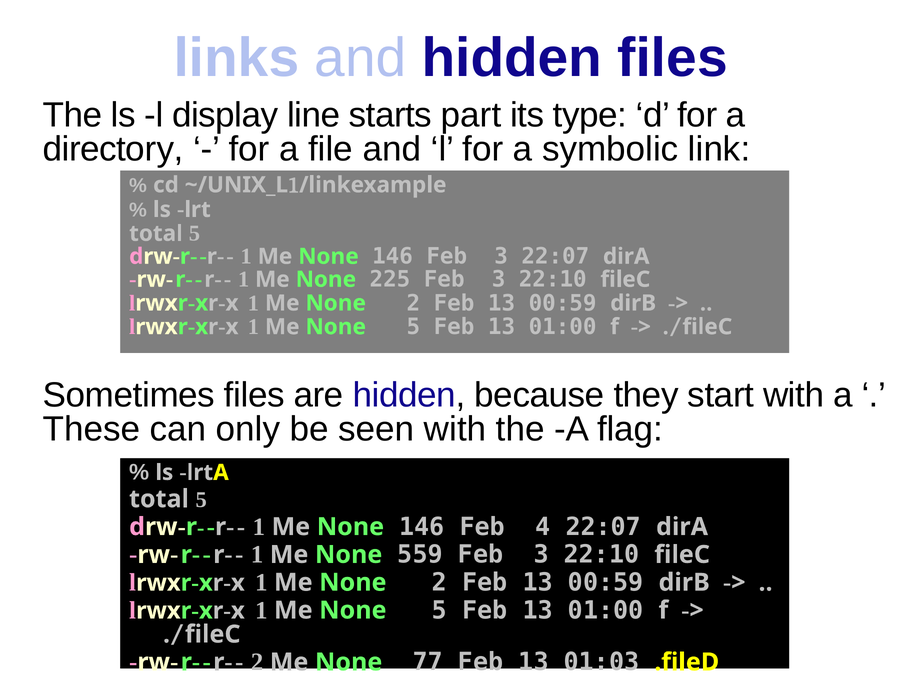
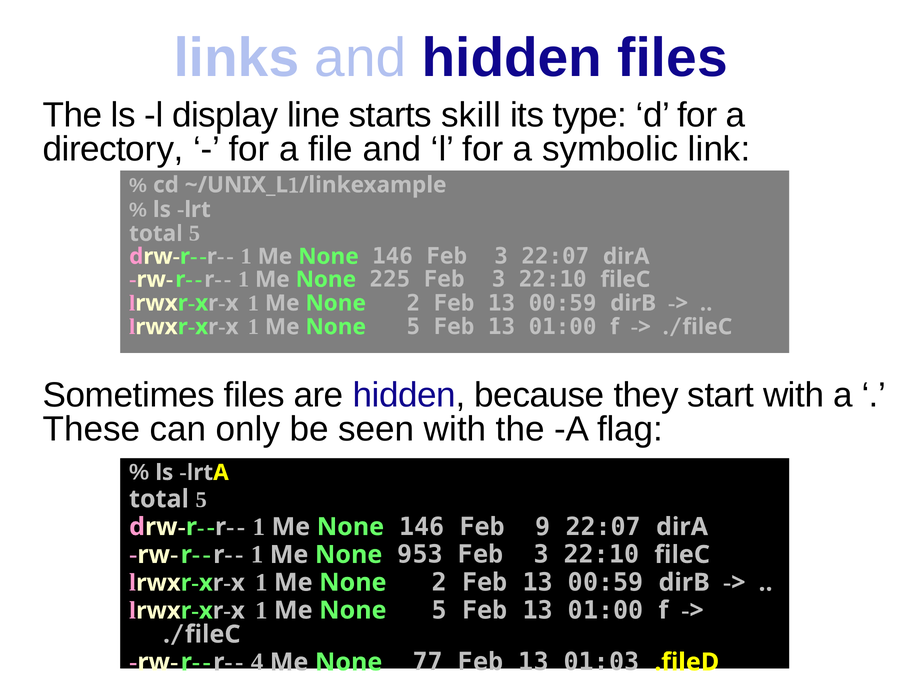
part: part -> skill
4: 4 -> 9
559: 559 -> 953
2 at (257, 663): 2 -> 4
